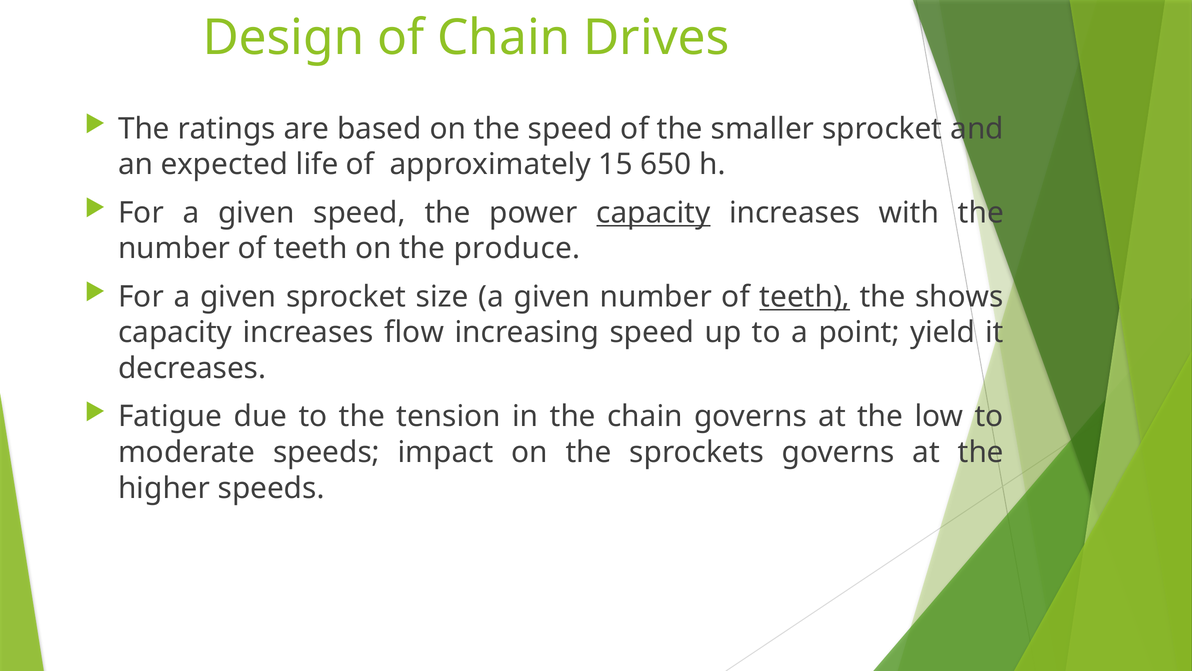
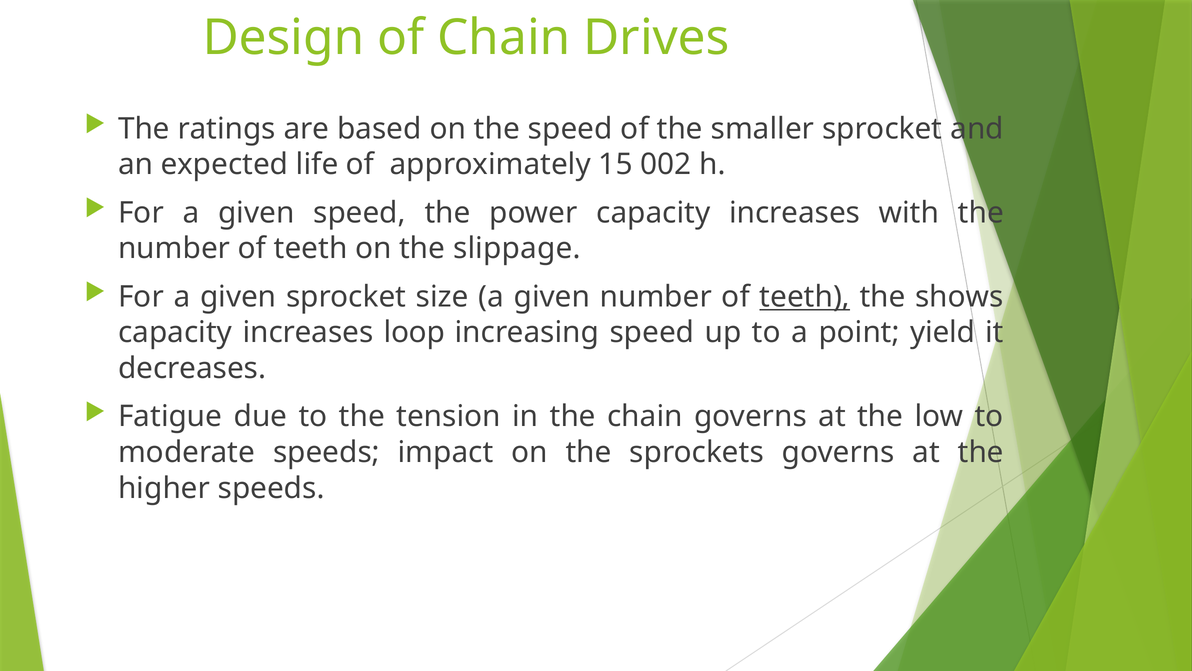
650: 650 -> 002
capacity at (653, 213) underline: present -> none
produce: produce -> slippage
flow: flow -> loop
